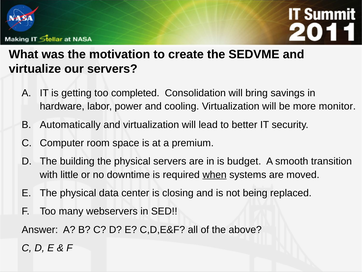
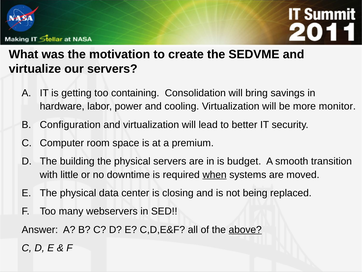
completed: completed -> containing
Automatically: Automatically -> Configuration
above underline: none -> present
